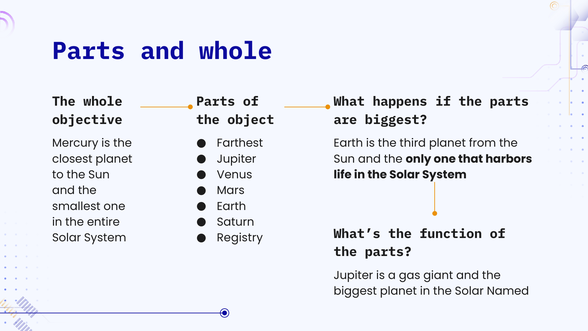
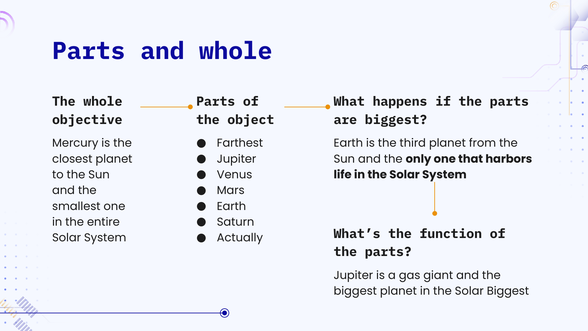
Registry: Registry -> Actually
Solar Named: Named -> Biggest
